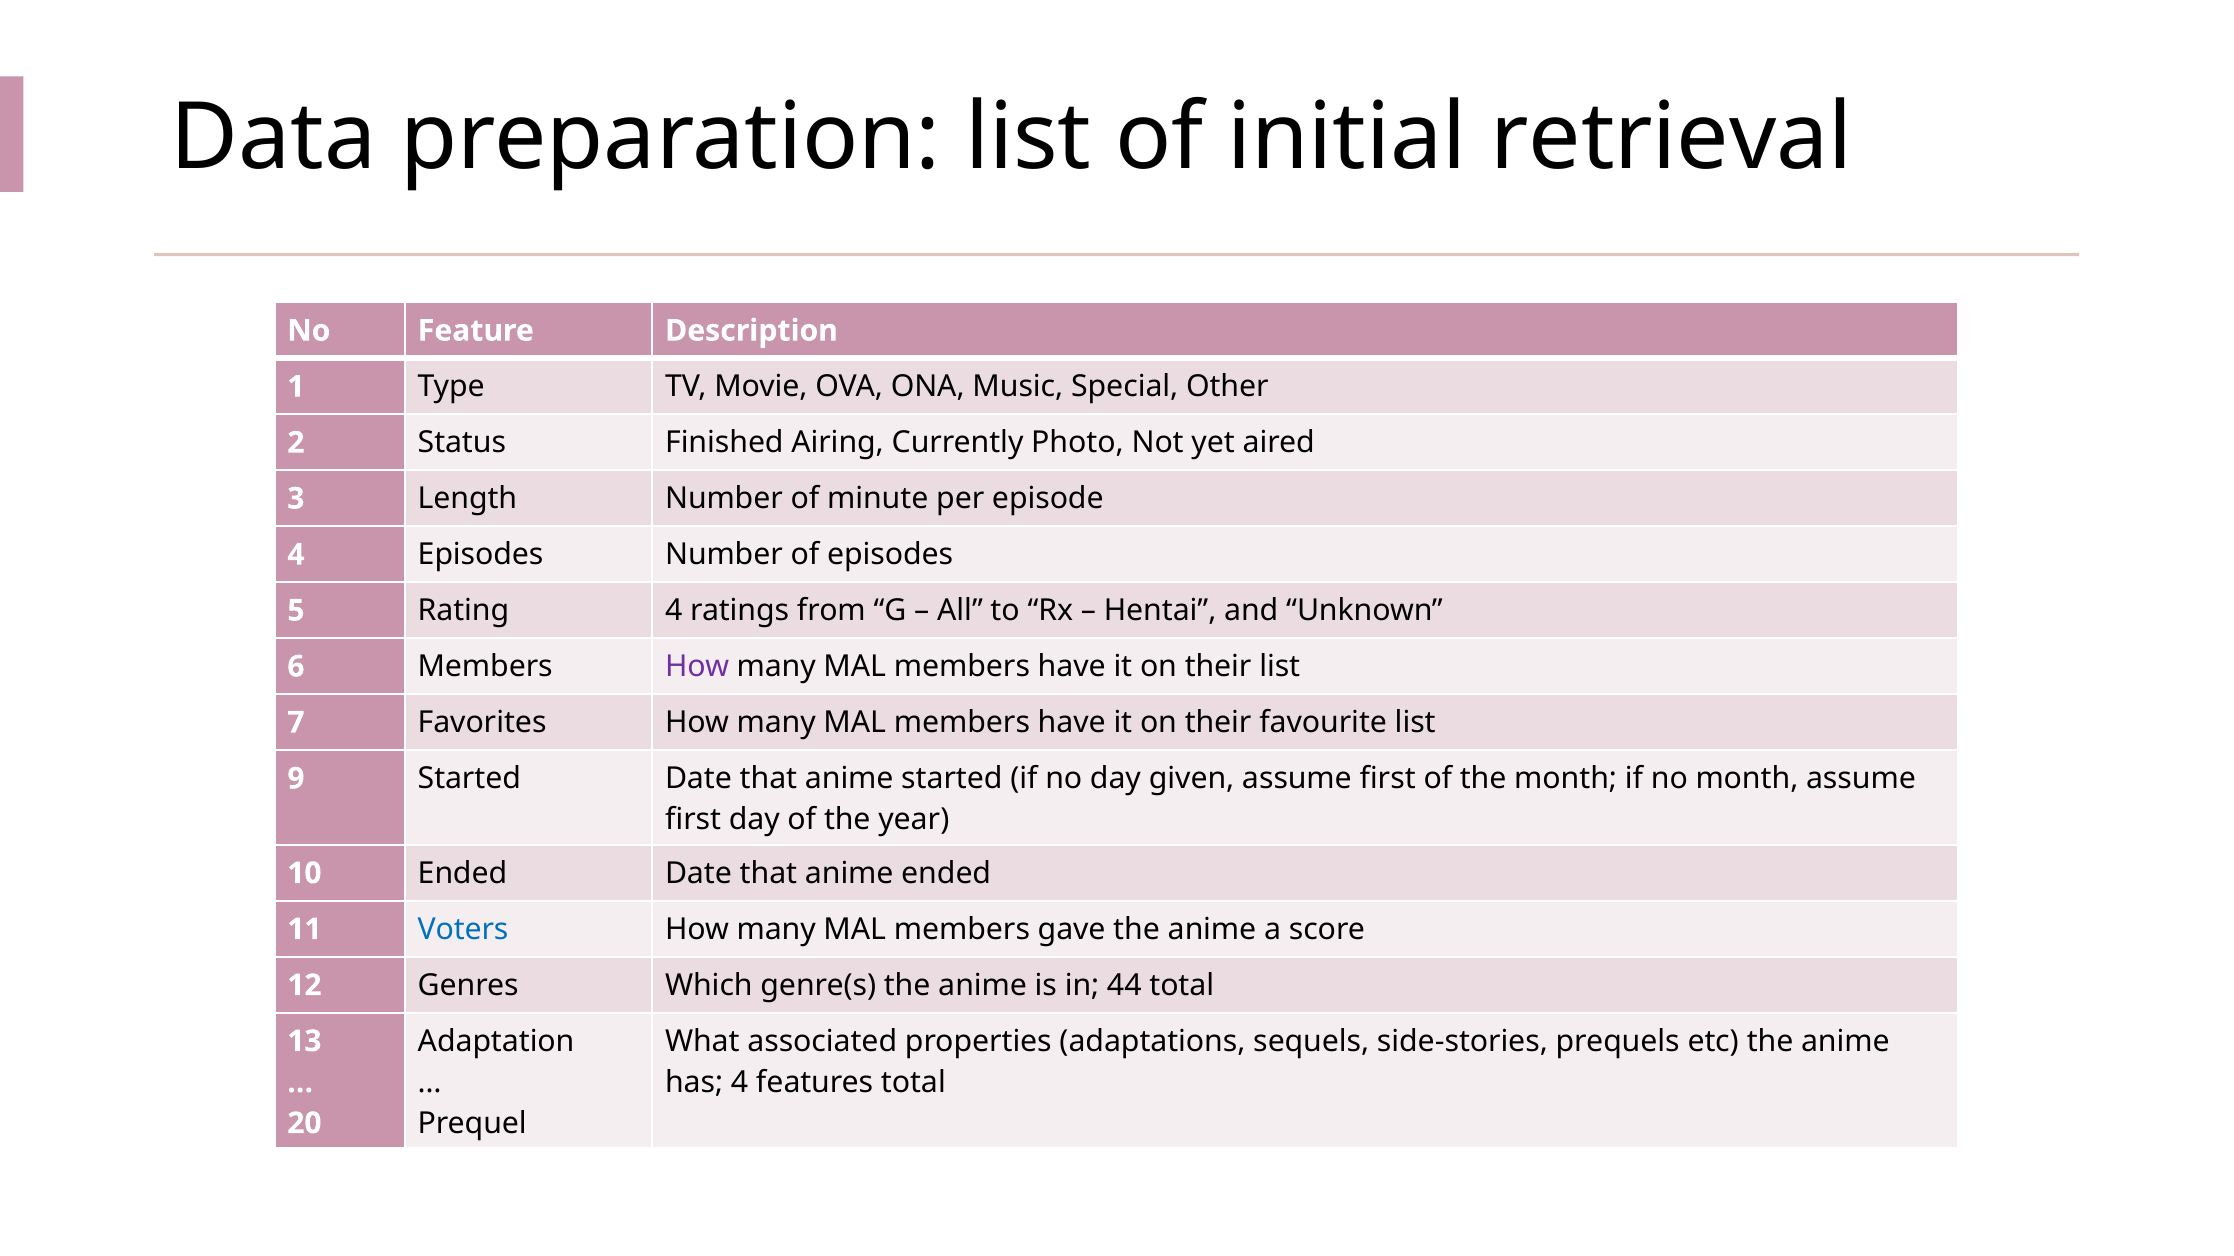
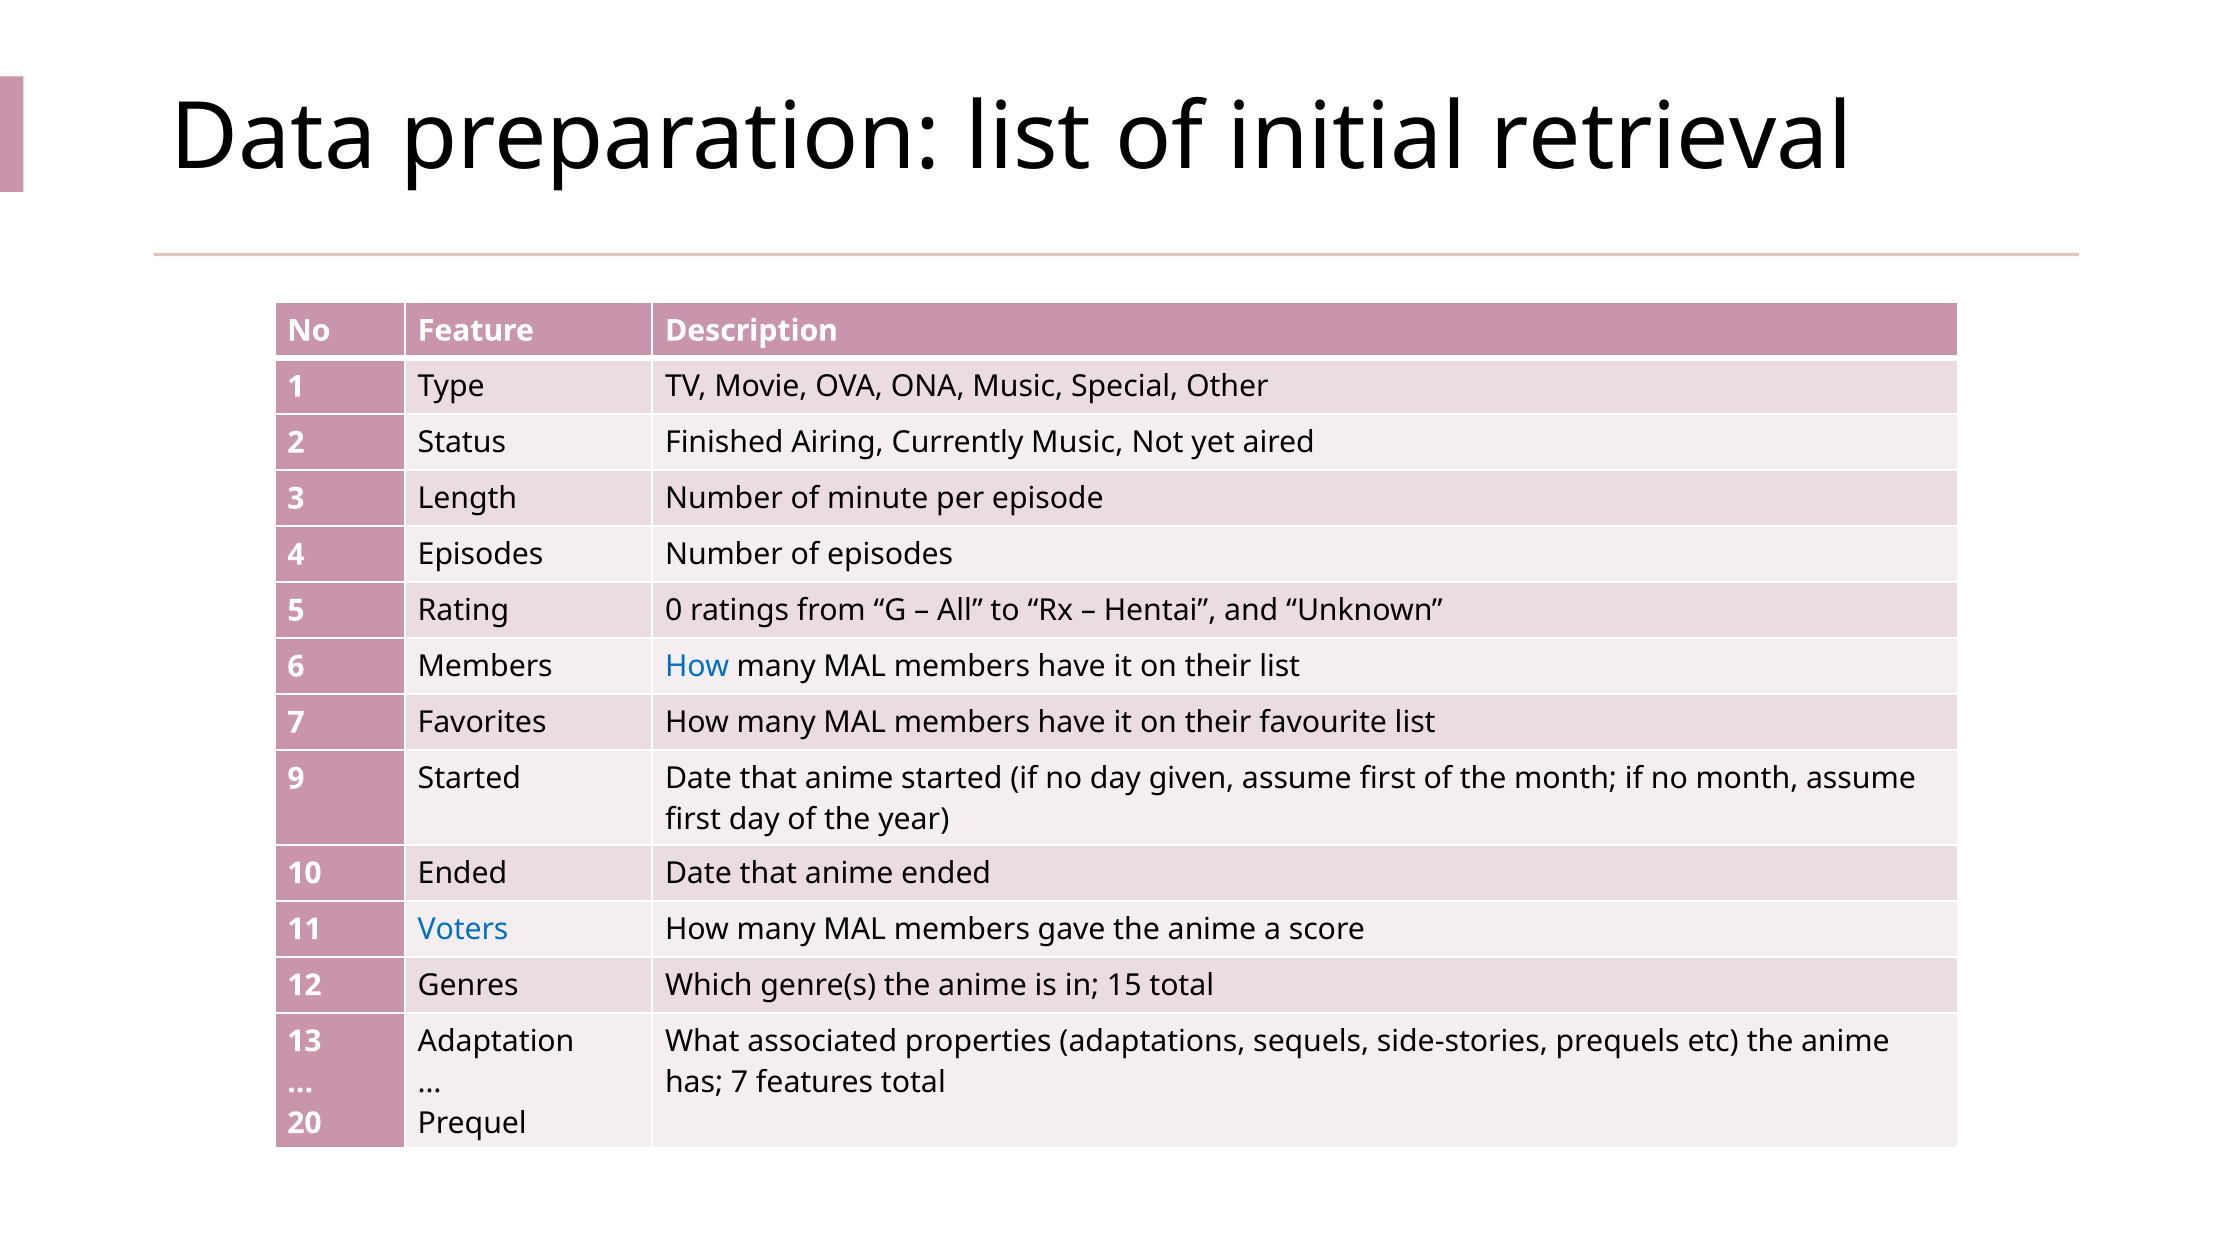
Currently Photo: Photo -> Music
Rating 4: 4 -> 0
How at (697, 667) colour: purple -> blue
44: 44 -> 15
has 4: 4 -> 7
